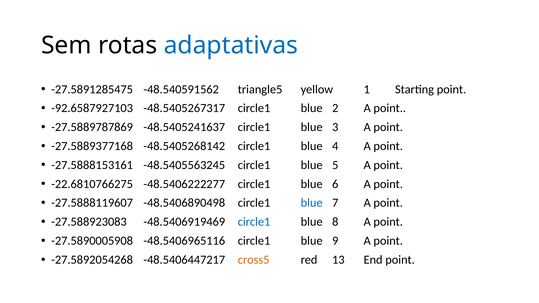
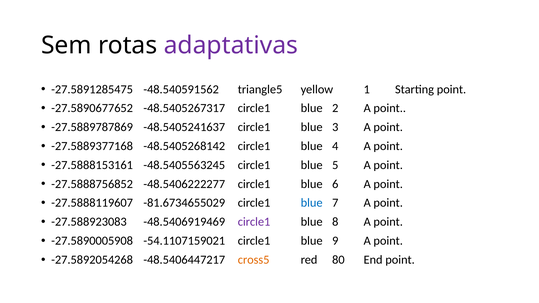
adaptativas colour: blue -> purple
-92.6587927103: -92.6587927103 -> -27.5890677652
-22.6810766275: -22.6810766275 -> -27.5888756852
-48.5406890498: -48.5406890498 -> -81.6734655029
circle1 at (254, 222) colour: blue -> purple
-48.5406965116: -48.5406965116 -> -54.1107159021
13: 13 -> 80
